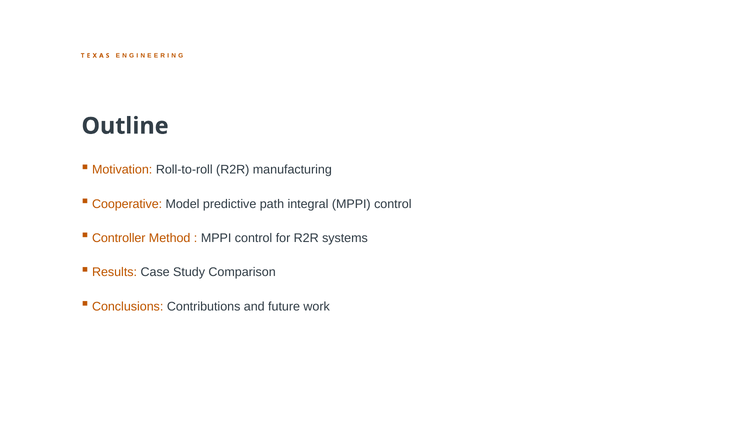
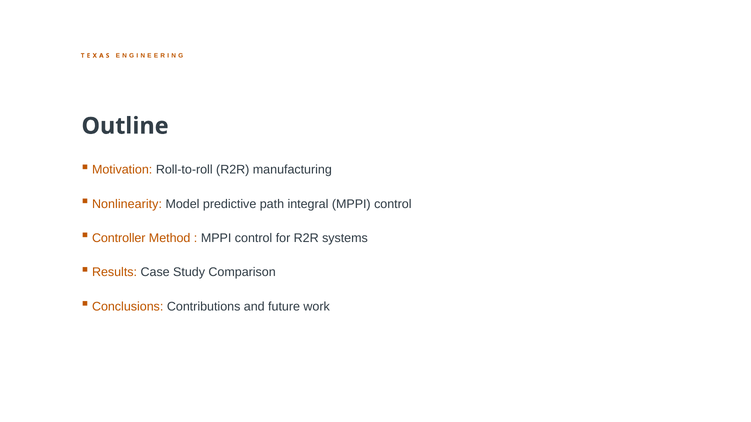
Cooperative: Cooperative -> Nonlinearity
